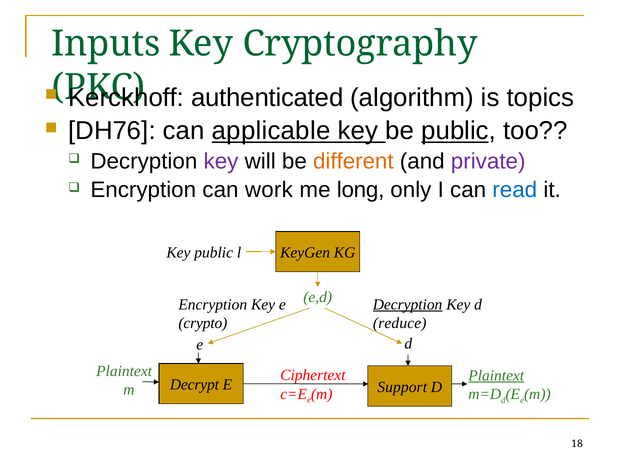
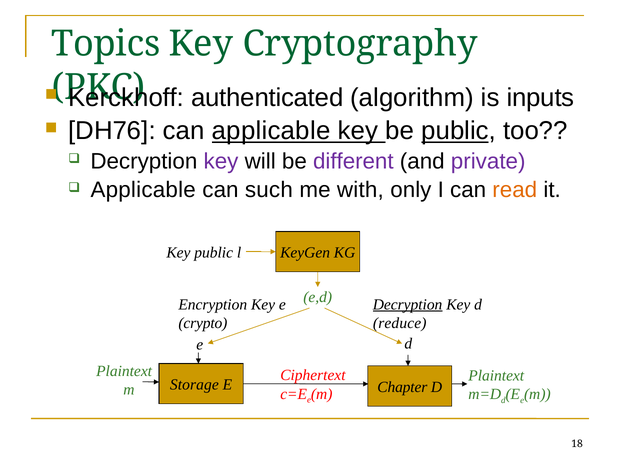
Inputs: Inputs -> Topics
topics: topics -> inputs
different colour: orange -> purple
Encryption at (143, 190): Encryption -> Applicable
work: work -> such
long: long -> with
read colour: blue -> orange
Plaintext at (496, 376) underline: present -> none
Decrypt: Decrypt -> Storage
Support: Support -> Chapter
